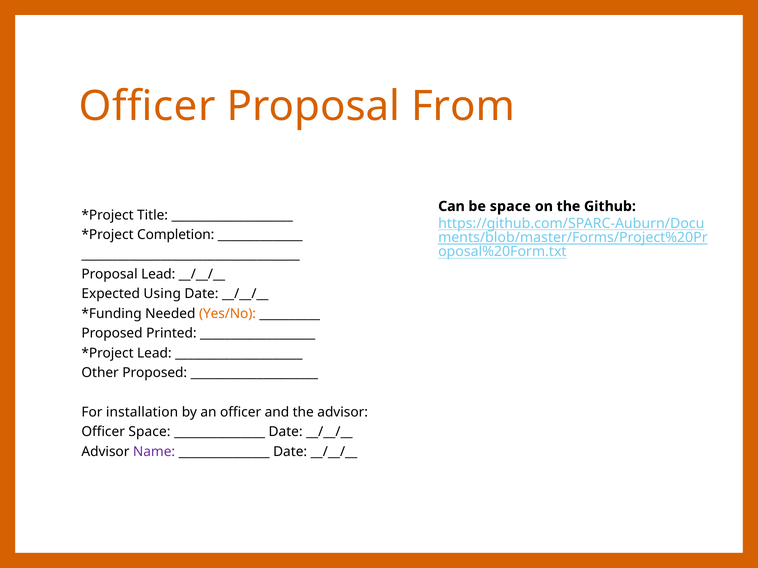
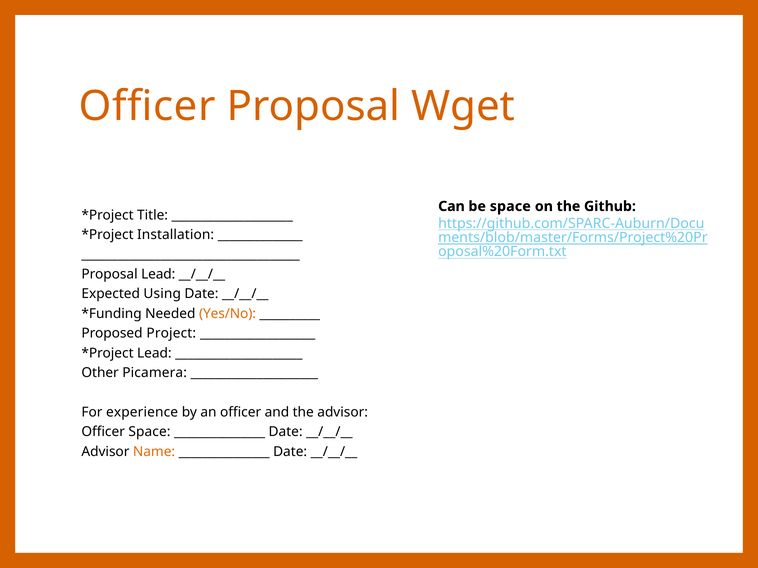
From: From -> Wget
Completion: Completion -> Installation
Printed: Printed -> Project
Other Proposed: Proposed -> Picamera
installation: installation -> experience
Name colour: purple -> orange
